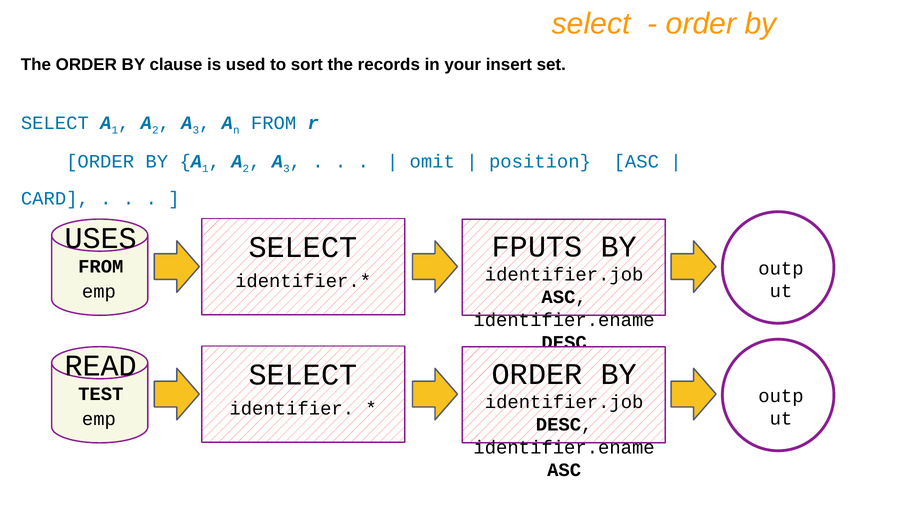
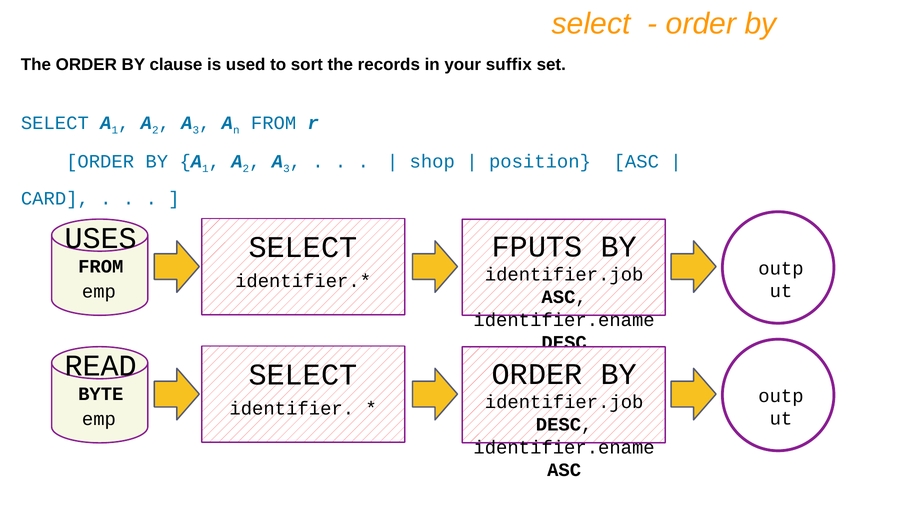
insert: insert -> suffix
omit: omit -> shop
TEST: TEST -> BYTE
